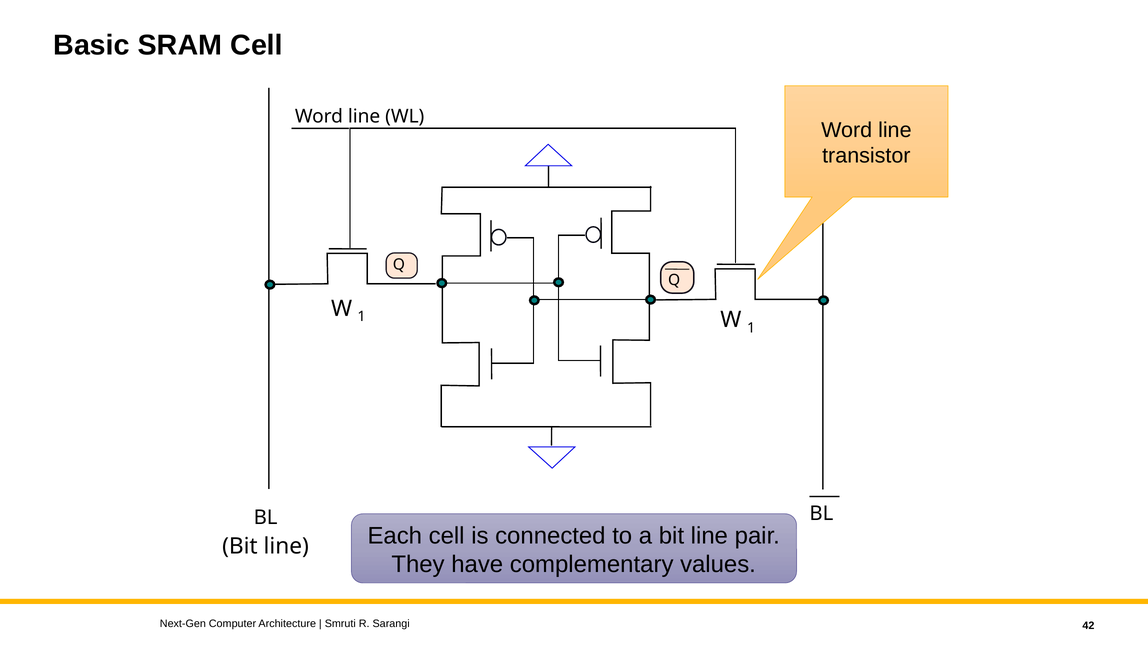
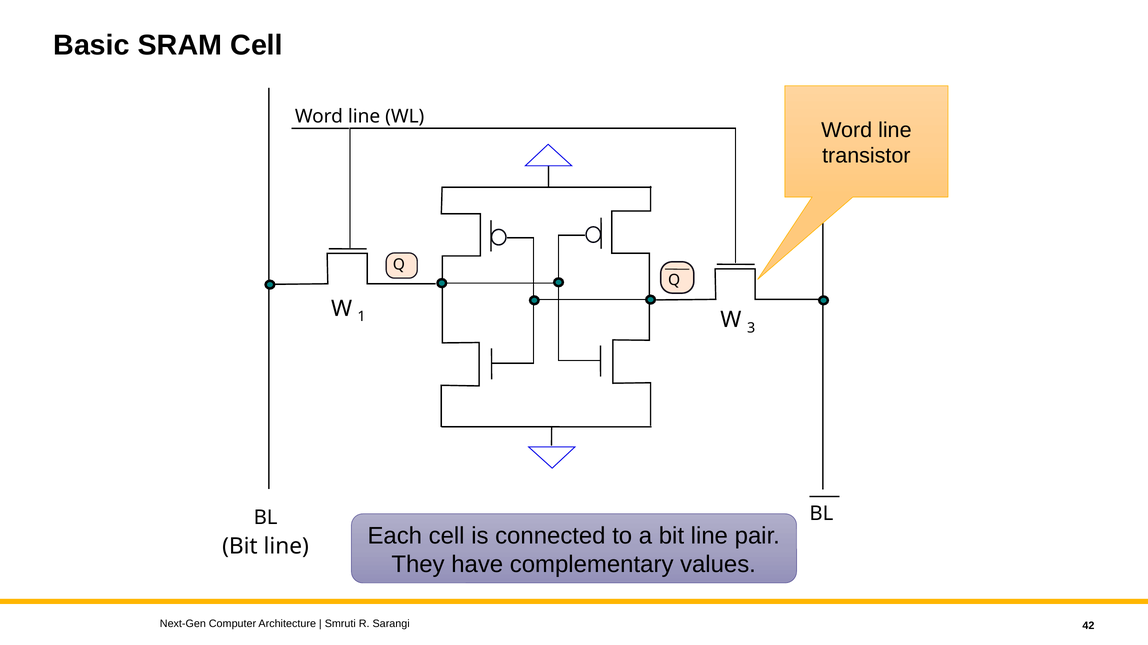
1 W 1: 1 -> 3
